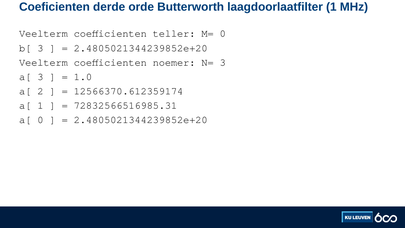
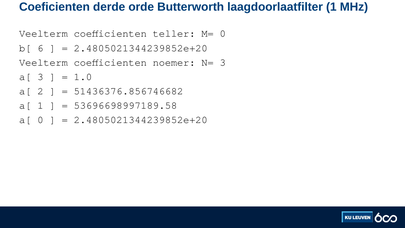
b[ 3: 3 -> 6
12566370.612359174: 12566370.612359174 -> 51436376.856746682
72832566516985.31: 72832566516985.31 -> 53696698997189.58
